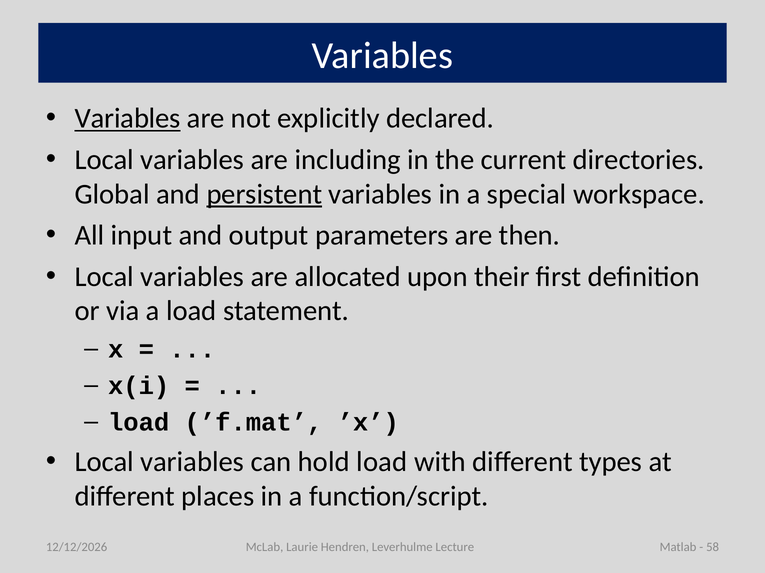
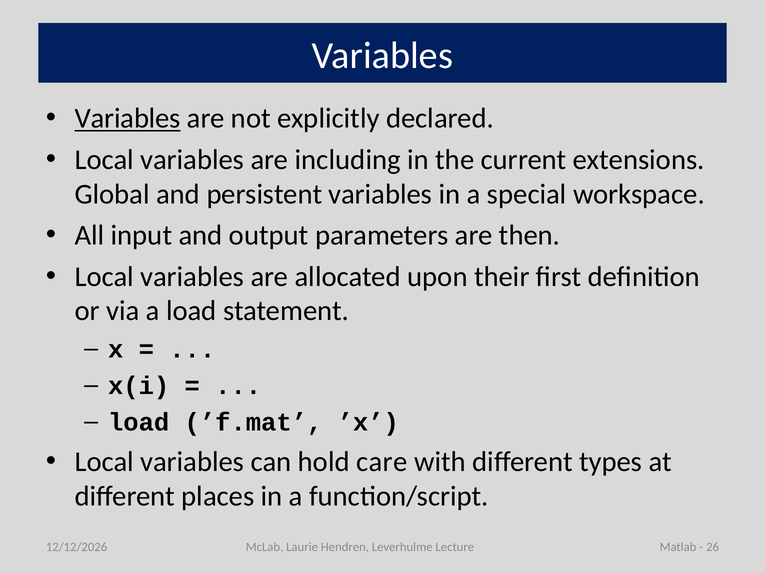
directories: directories -> extensions
persistent underline: present -> none
hold load: load -> care
58: 58 -> 26
